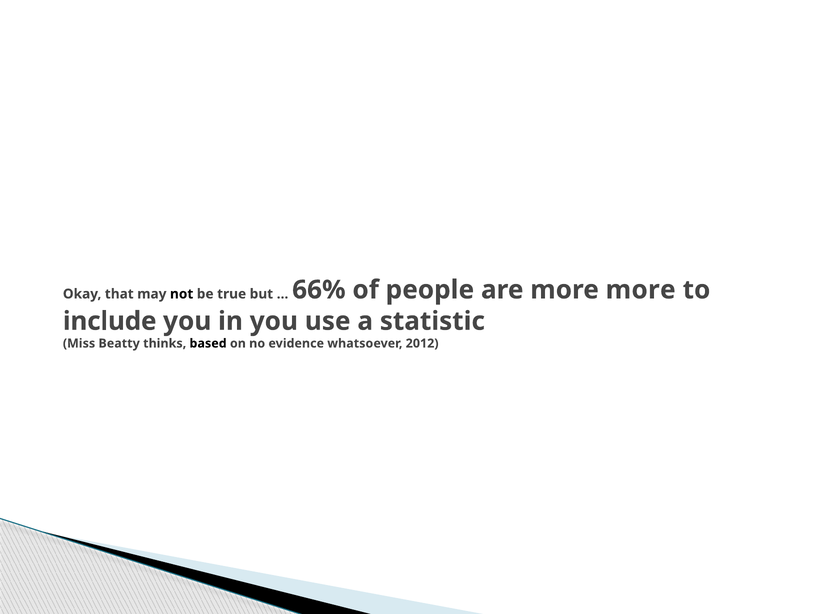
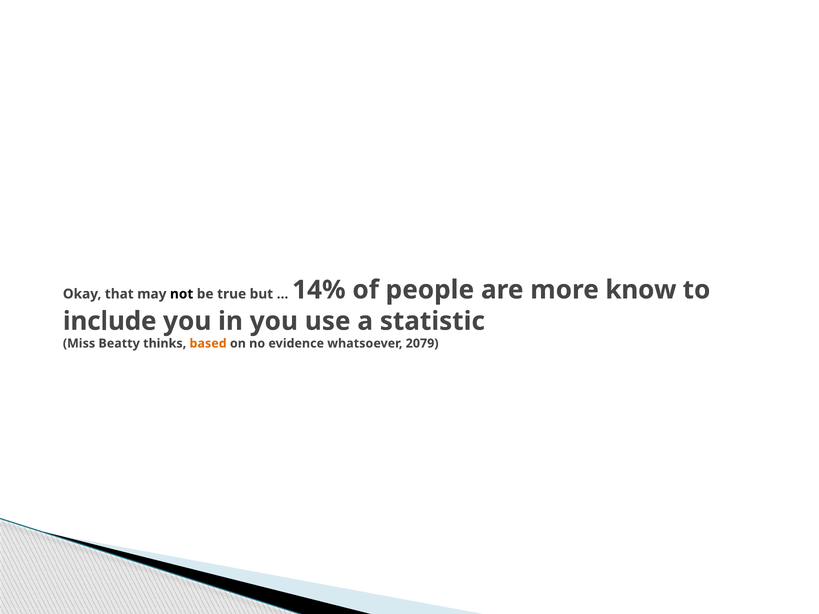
66%: 66% -> 14%
more more: more -> know
based colour: black -> orange
2012: 2012 -> 2079
